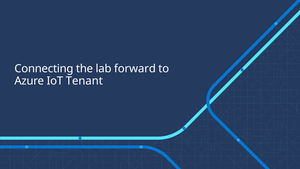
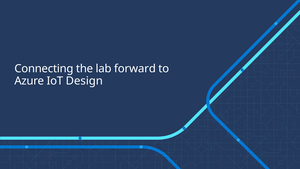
Tenant: Tenant -> Design
